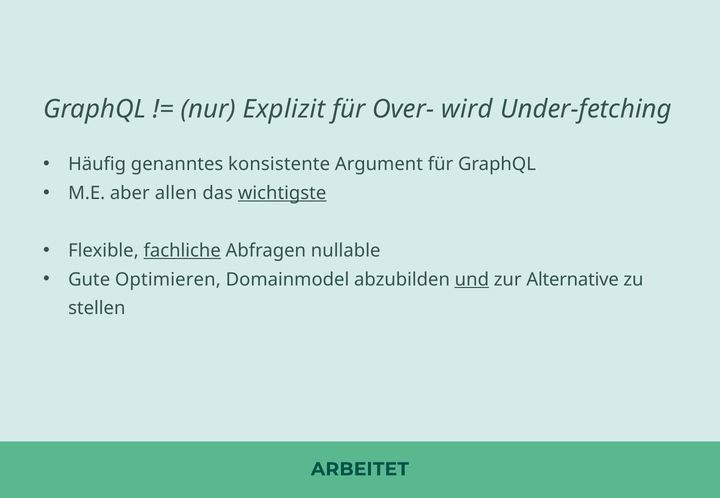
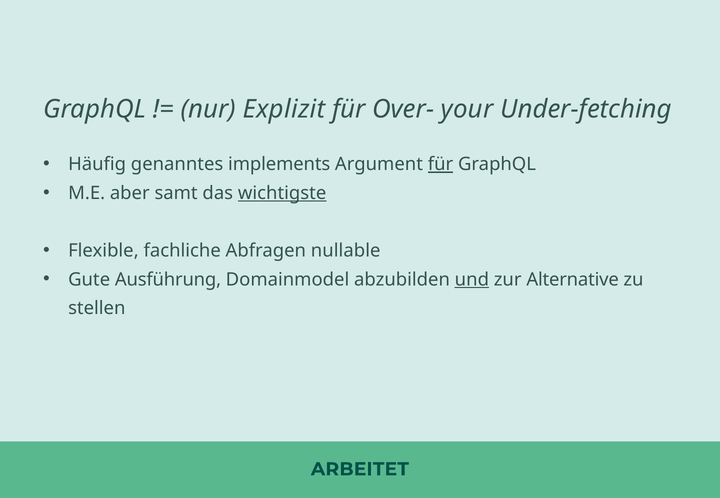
wird: wird -> your
konsistente: konsistente -> implements
für at (440, 164) underline: none -> present
allen: allen -> samt
fachliche underline: present -> none
Optimieren: Optimieren -> Ausführung
